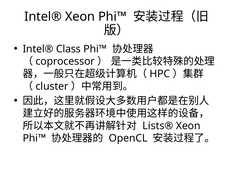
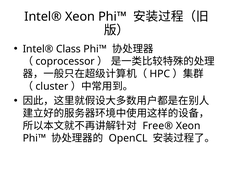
Lists®: Lists® -> Free®
